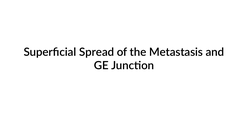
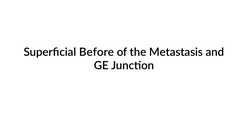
Spread: Spread -> Before
